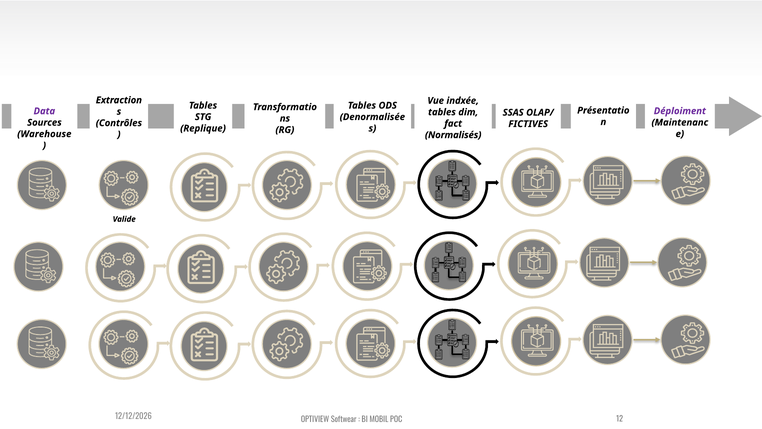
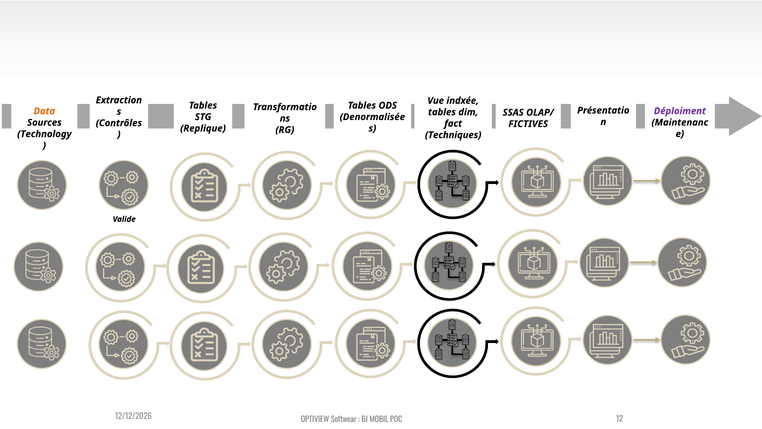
Data colour: purple -> orange
Warehouse: Warehouse -> Technology
Normalisés: Normalisés -> Techniques
